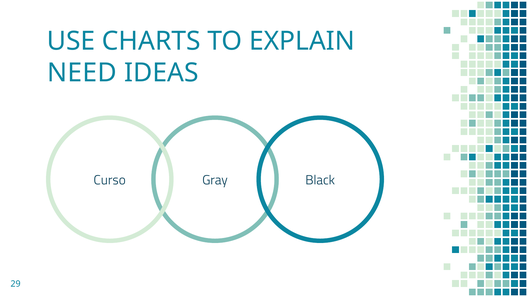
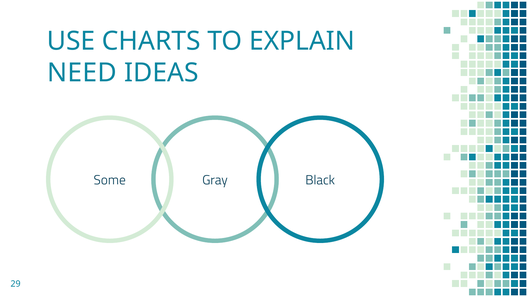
Curso: Curso -> Some
